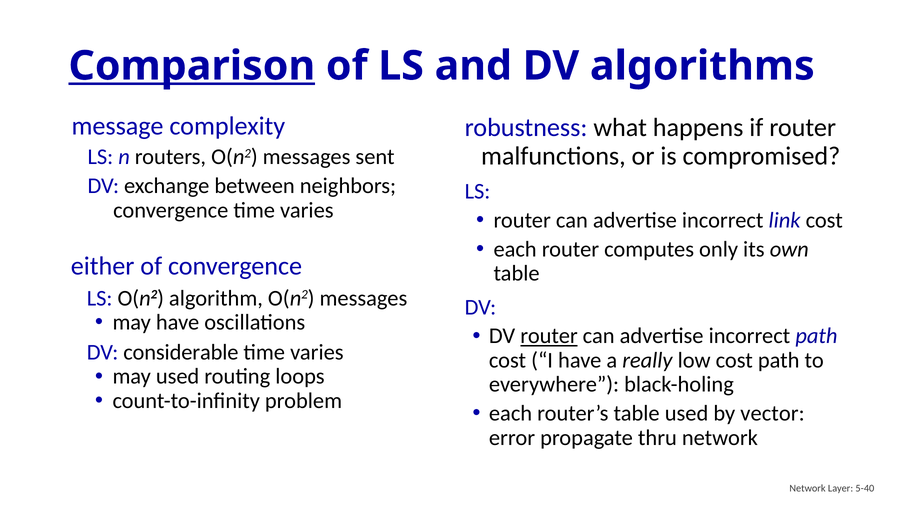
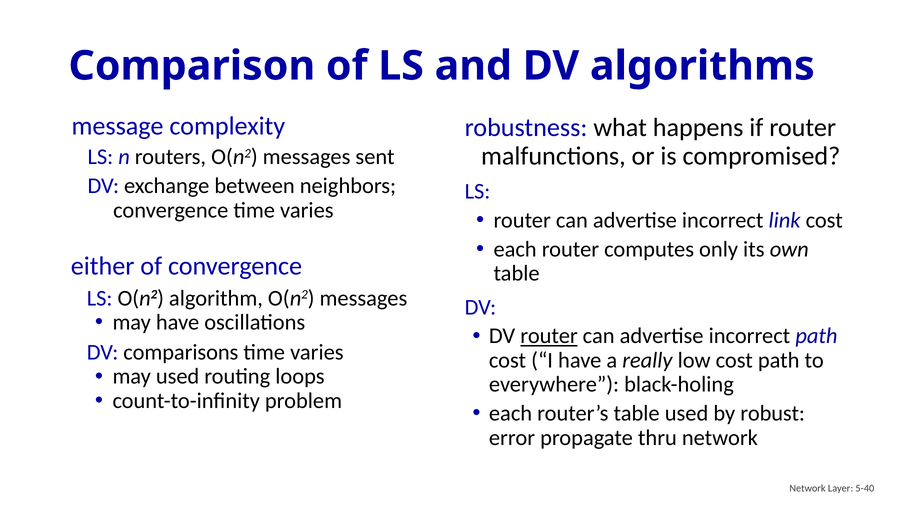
Comparison underline: present -> none
considerable: considerable -> comparisons
vector: vector -> robust
